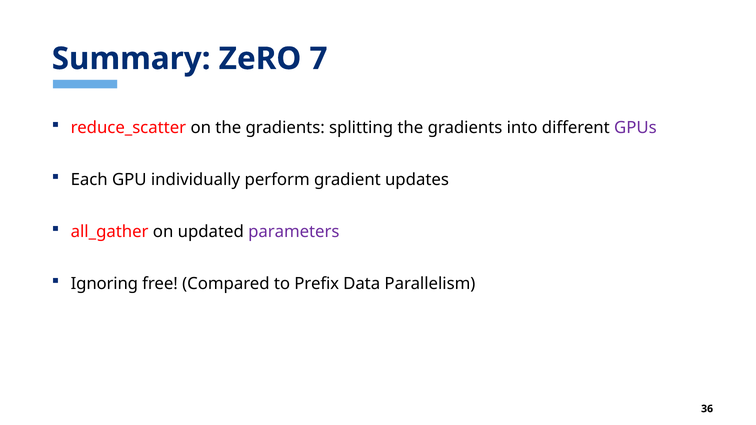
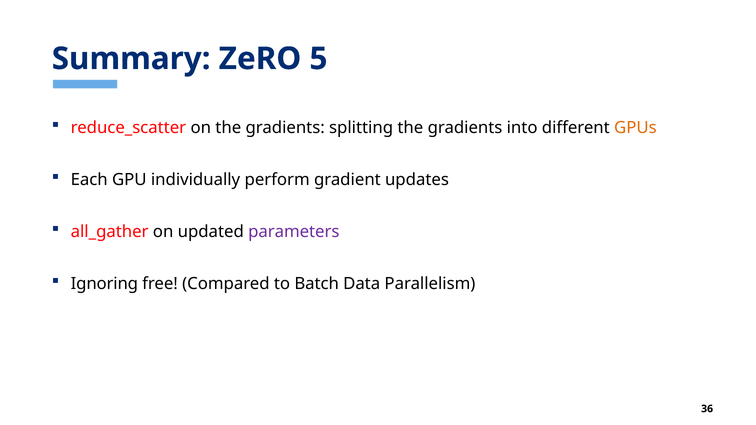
7: 7 -> 5
GPUs colour: purple -> orange
Prefix: Prefix -> Batch
